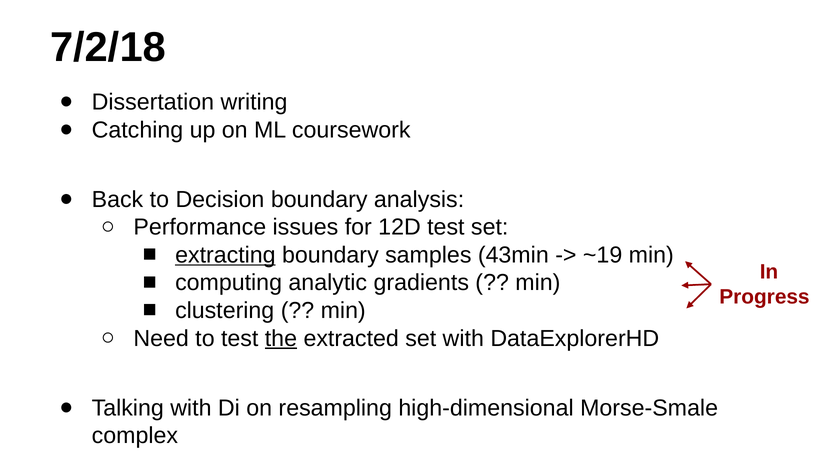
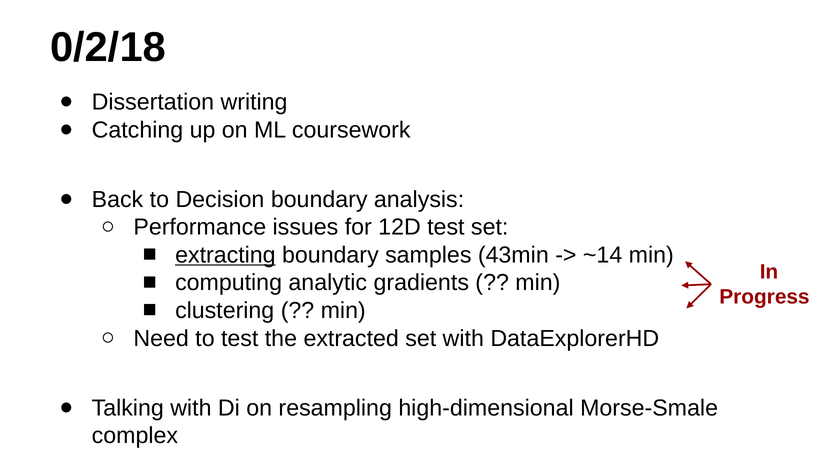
7/2/18: 7/2/18 -> 0/2/18
~19: ~19 -> ~14
the underline: present -> none
